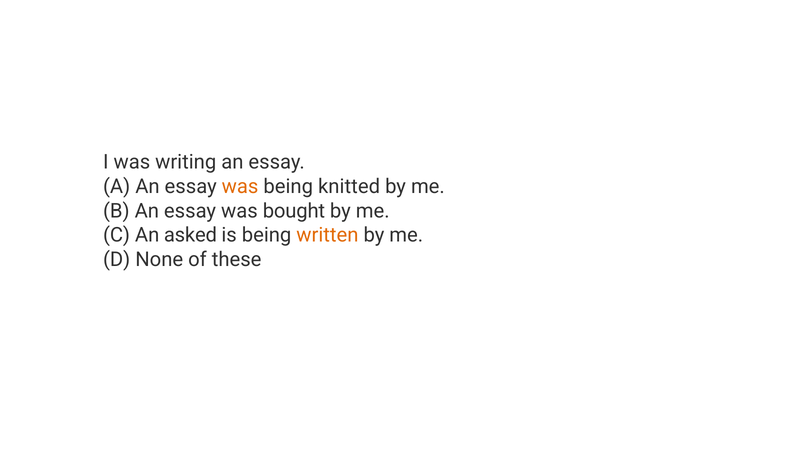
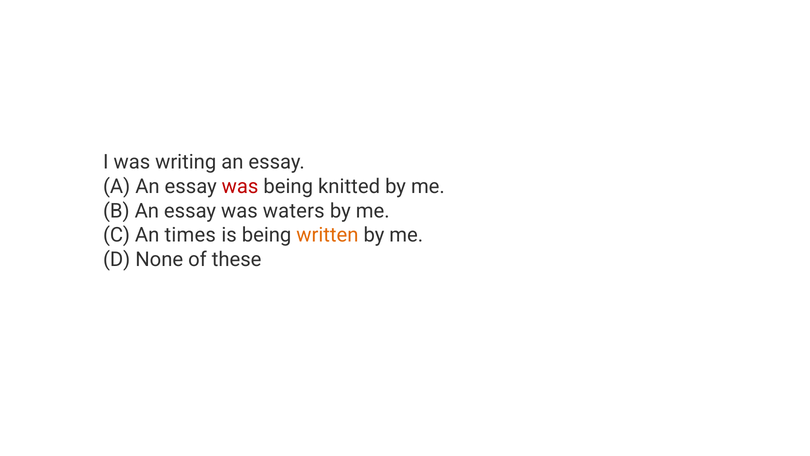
was at (240, 186) colour: orange -> red
bought: bought -> waters
asked: asked -> times
